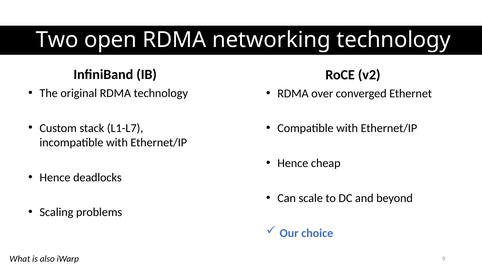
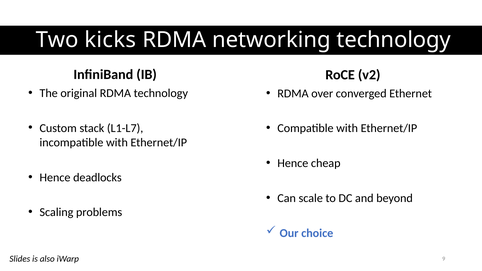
open: open -> kicks
What: What -> Slides
